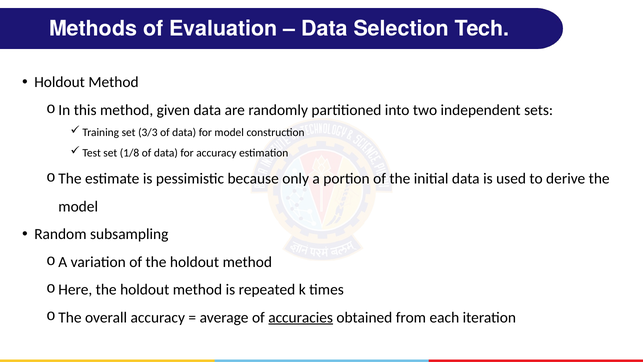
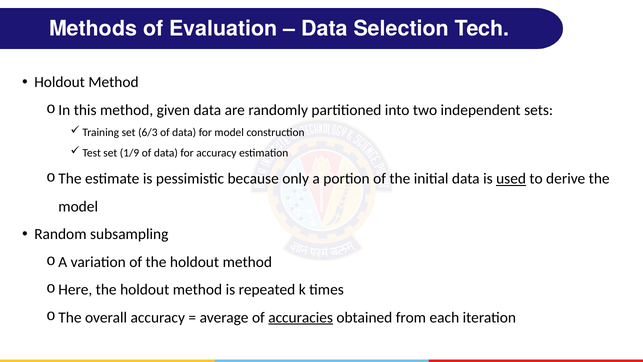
3/3: 3/3 -> 6/3
1/8: 1/8 -> 1/9
used underline: none -> present
